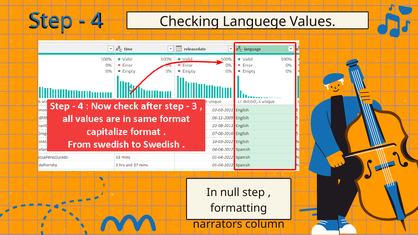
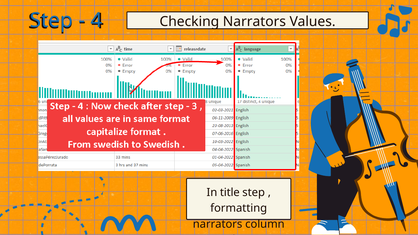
Checking Languege: Languege -> Narrators
null: null -> title
